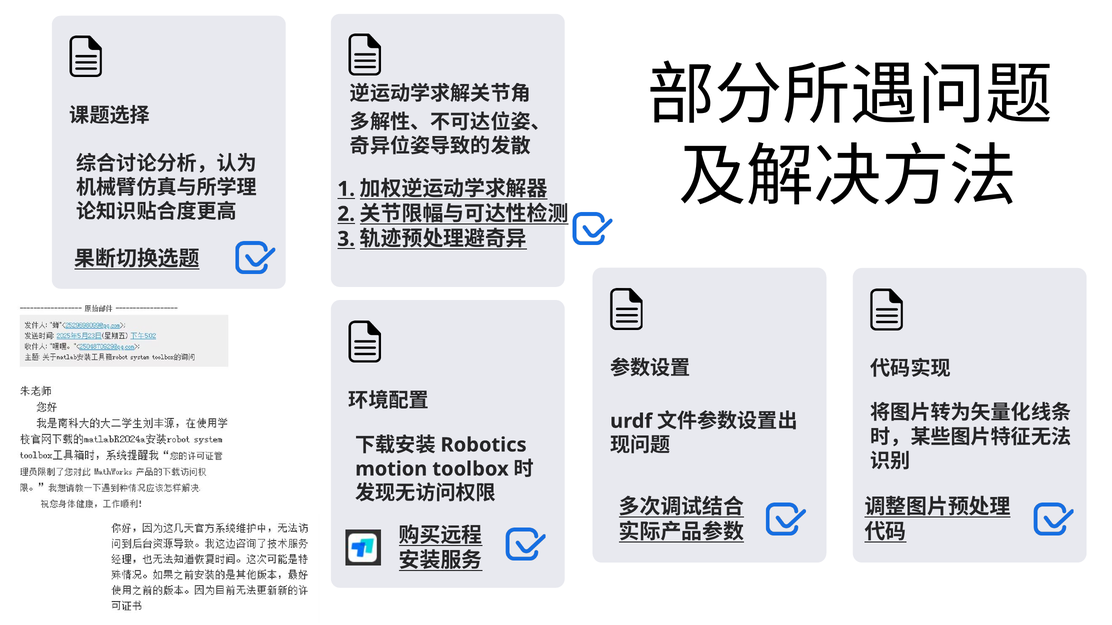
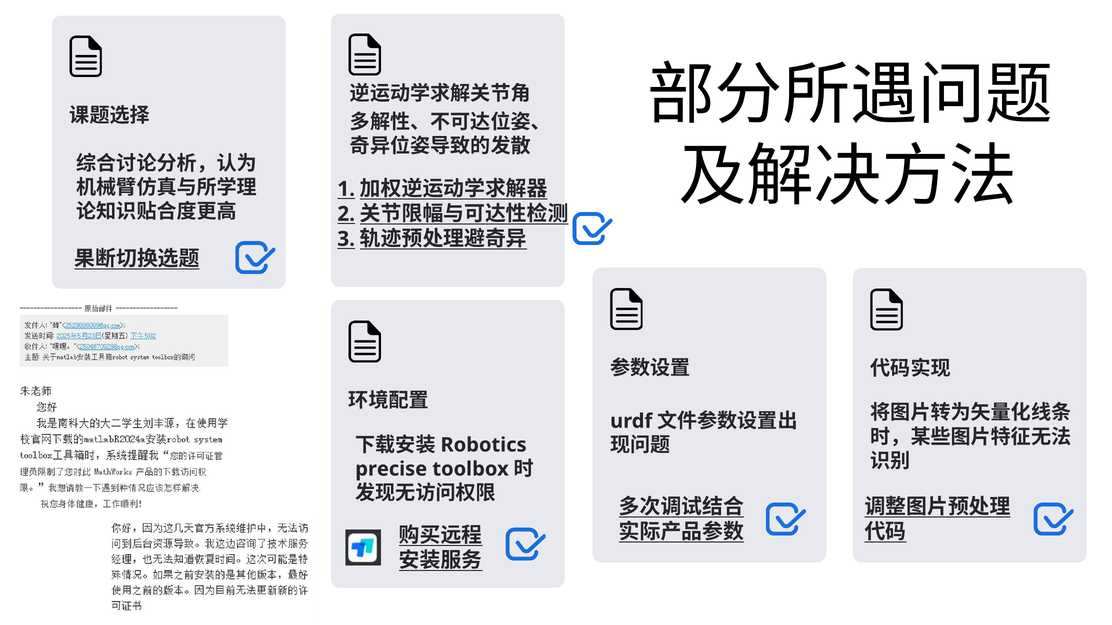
motion: motion -> precise
